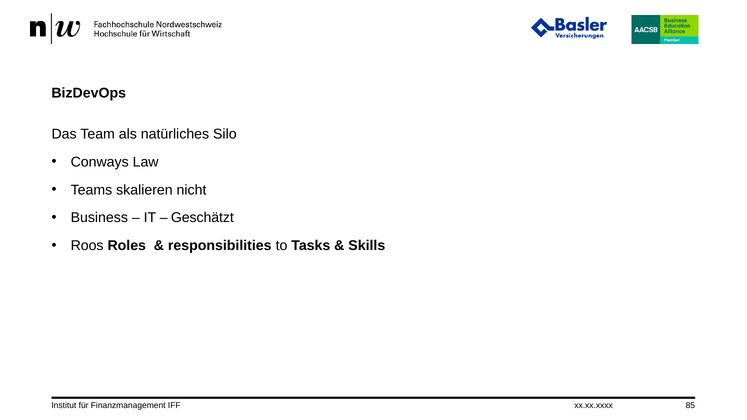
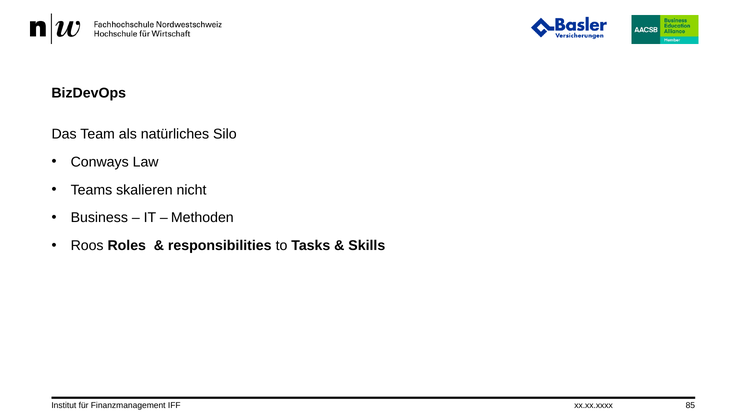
Geschätzt: Geschätzt -> Methoden
